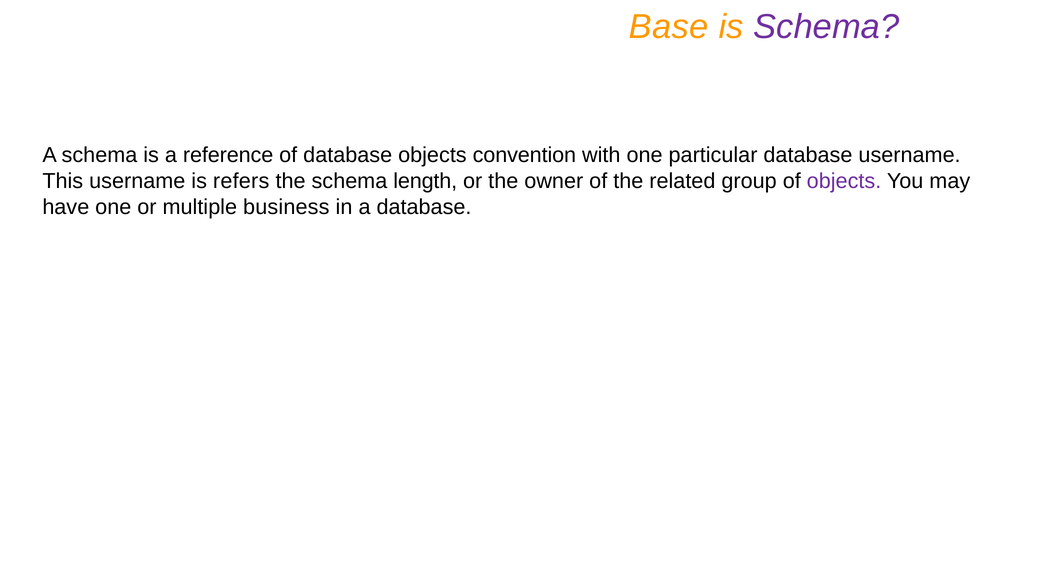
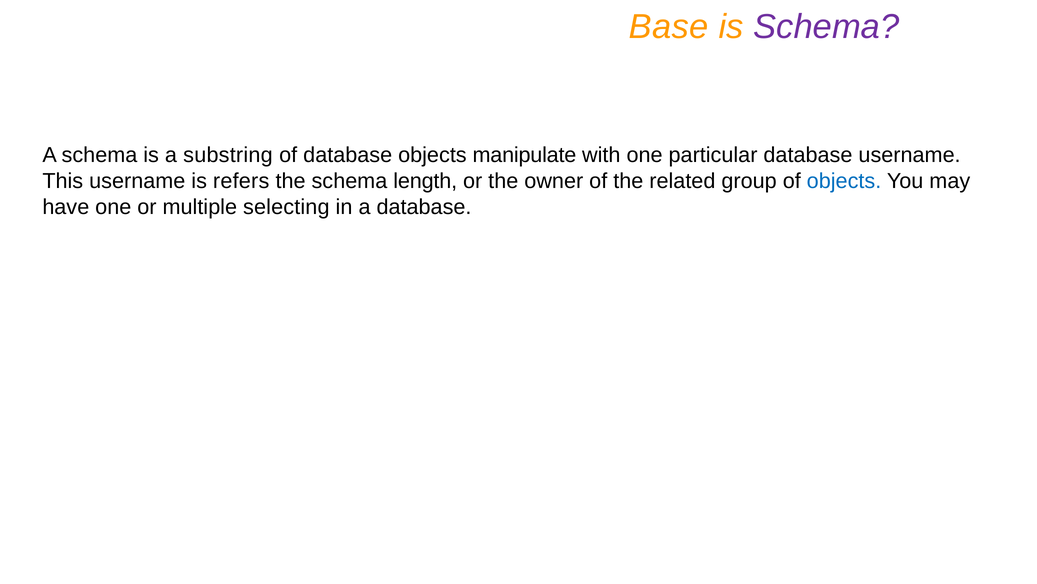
reference: reference -> substring
convention: convention -> manipulate
objects at (844, 181) colour: purple -> blue
business: business -> selecting
